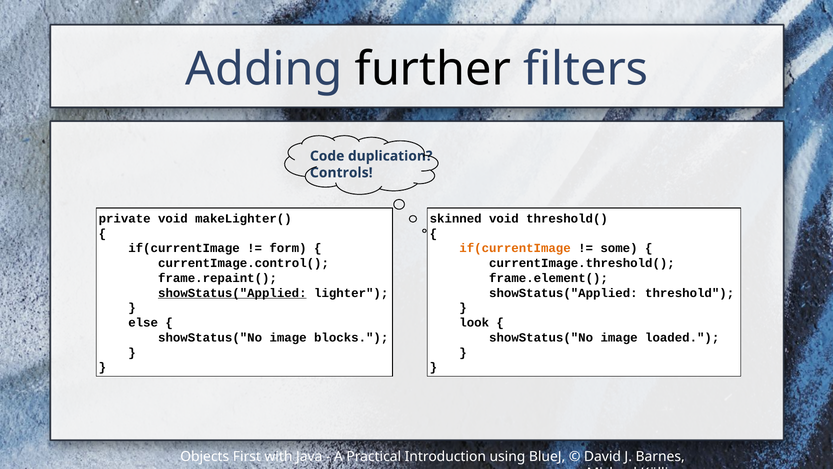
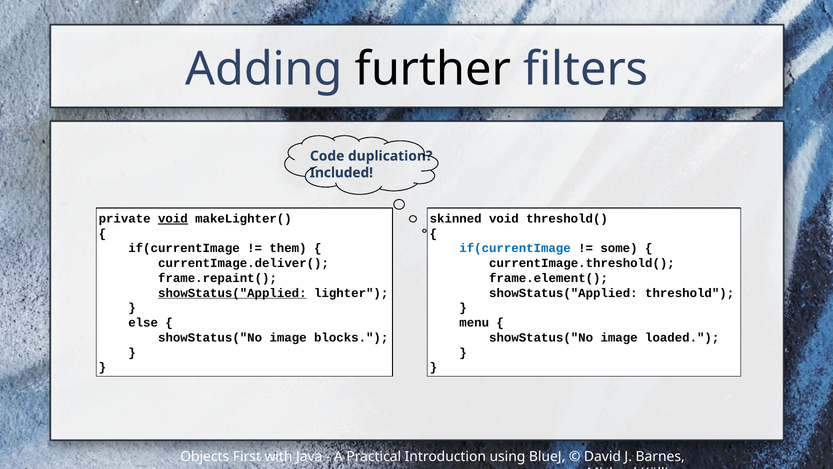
Controls: Controls -> Included
void at (173, 218) underline: none -> present
form: form -> them
if(currentImage at (515, 248) colour: orange -> blue
currentImage.control(: currentImage.control( -> currentImage.deliver(
look: look -> menu
